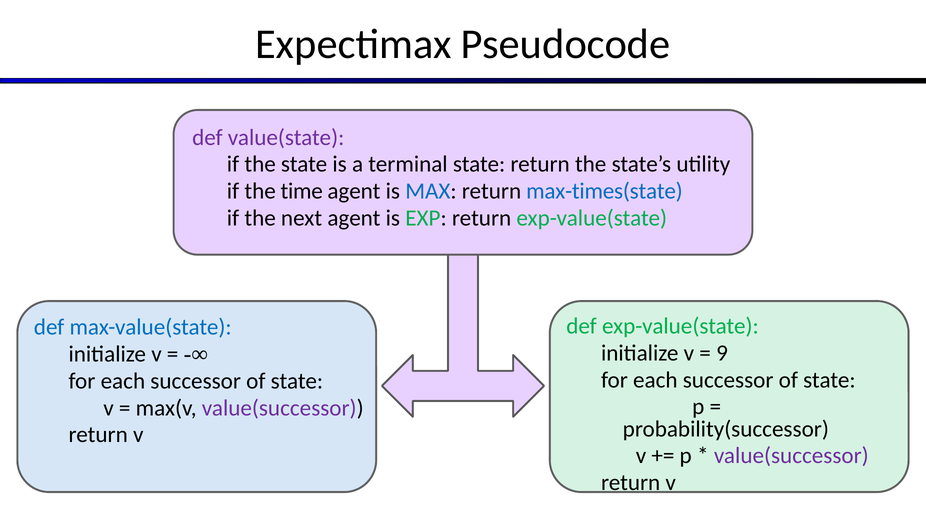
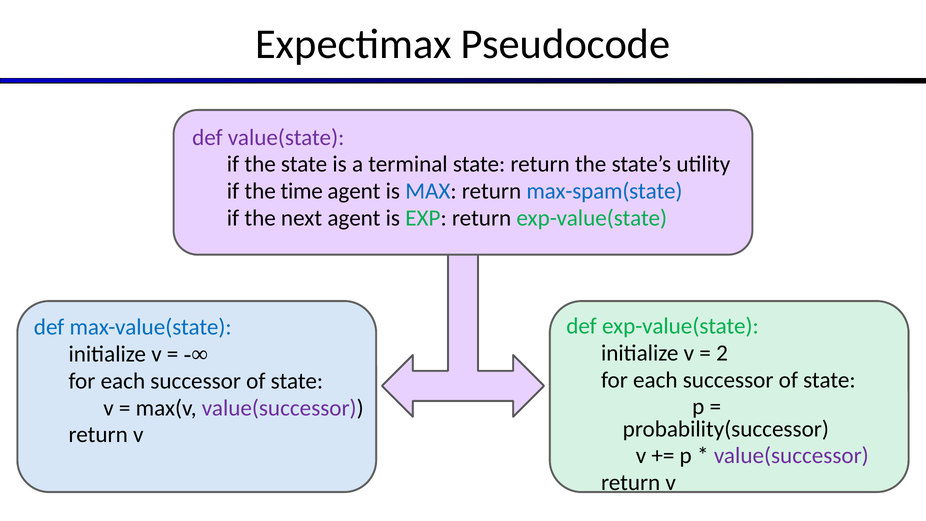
max-times(state: max-times(state -> max-spam(state
9: 9 -> 2
